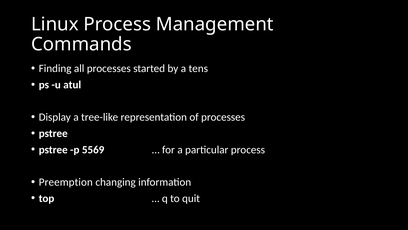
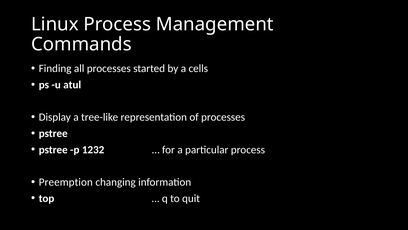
tens: tens -> cells
5569: 5569 -> 1232
